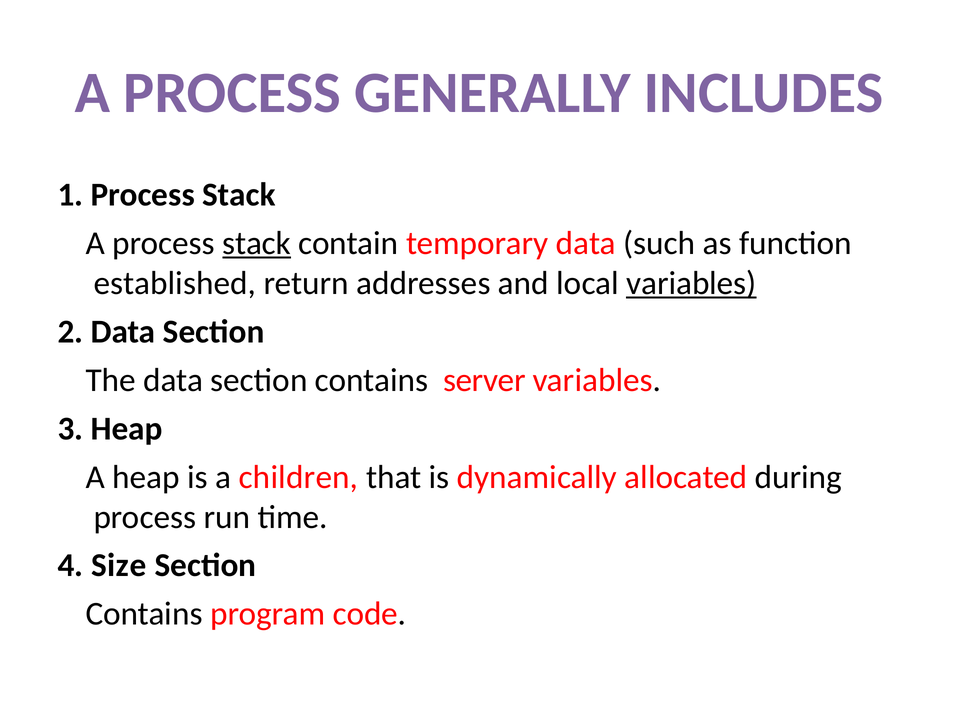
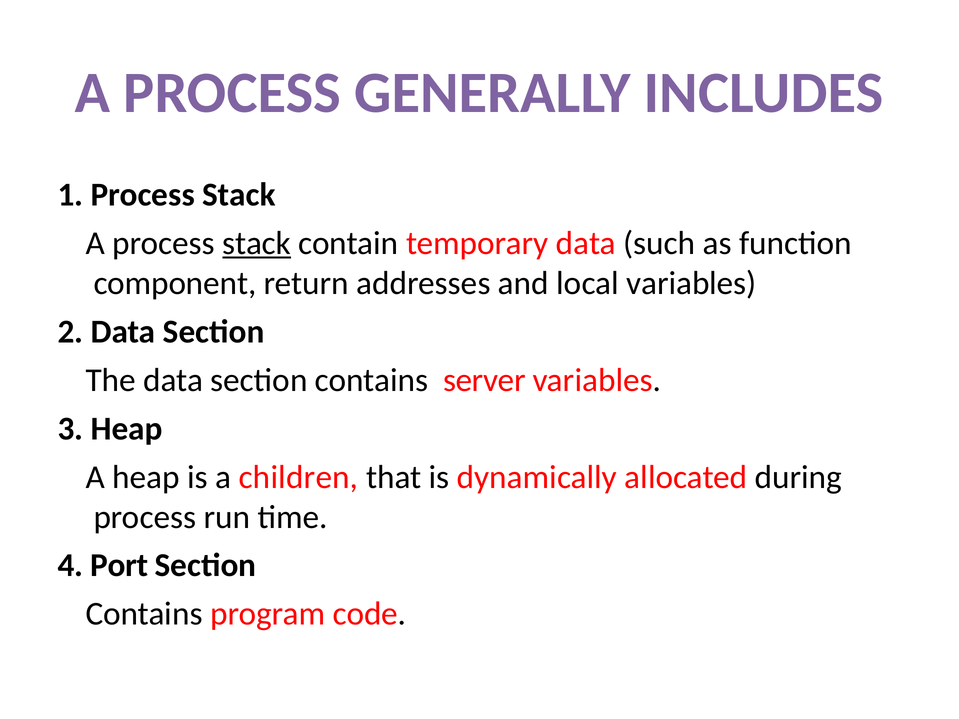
established: established -> component
variables at (691, 283) underline: present -> none
Size: Size -> Port
